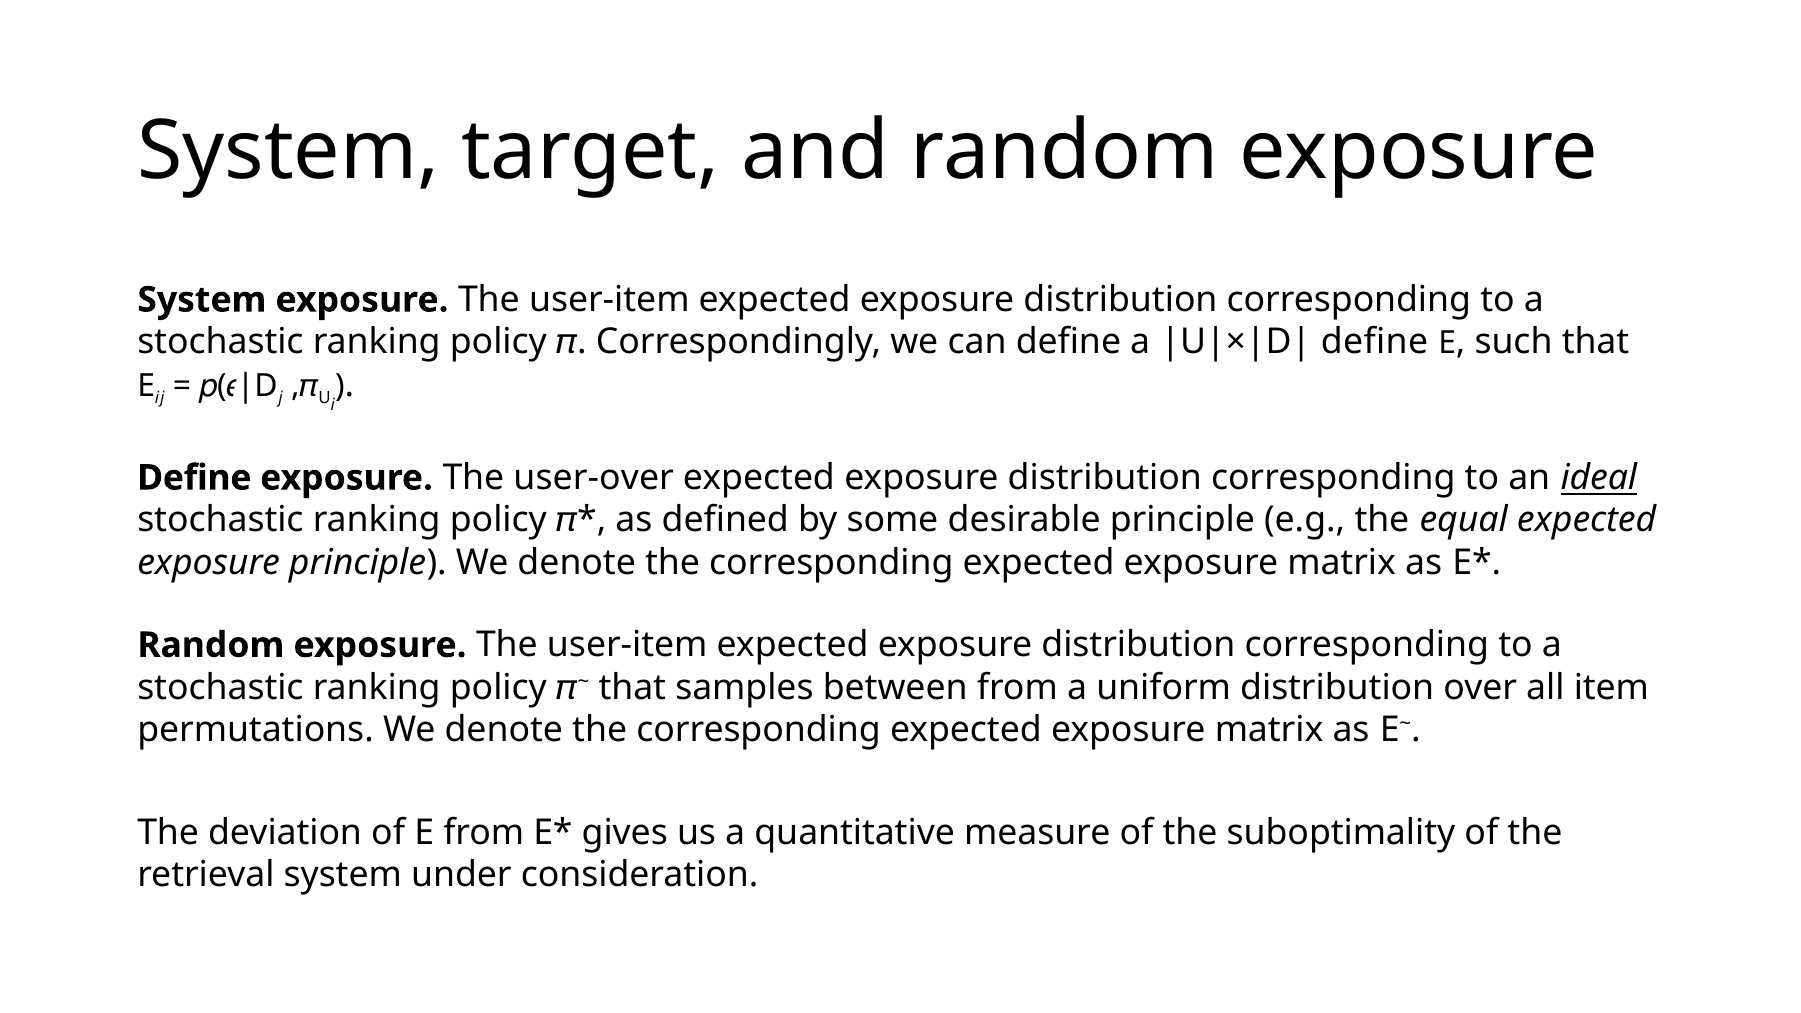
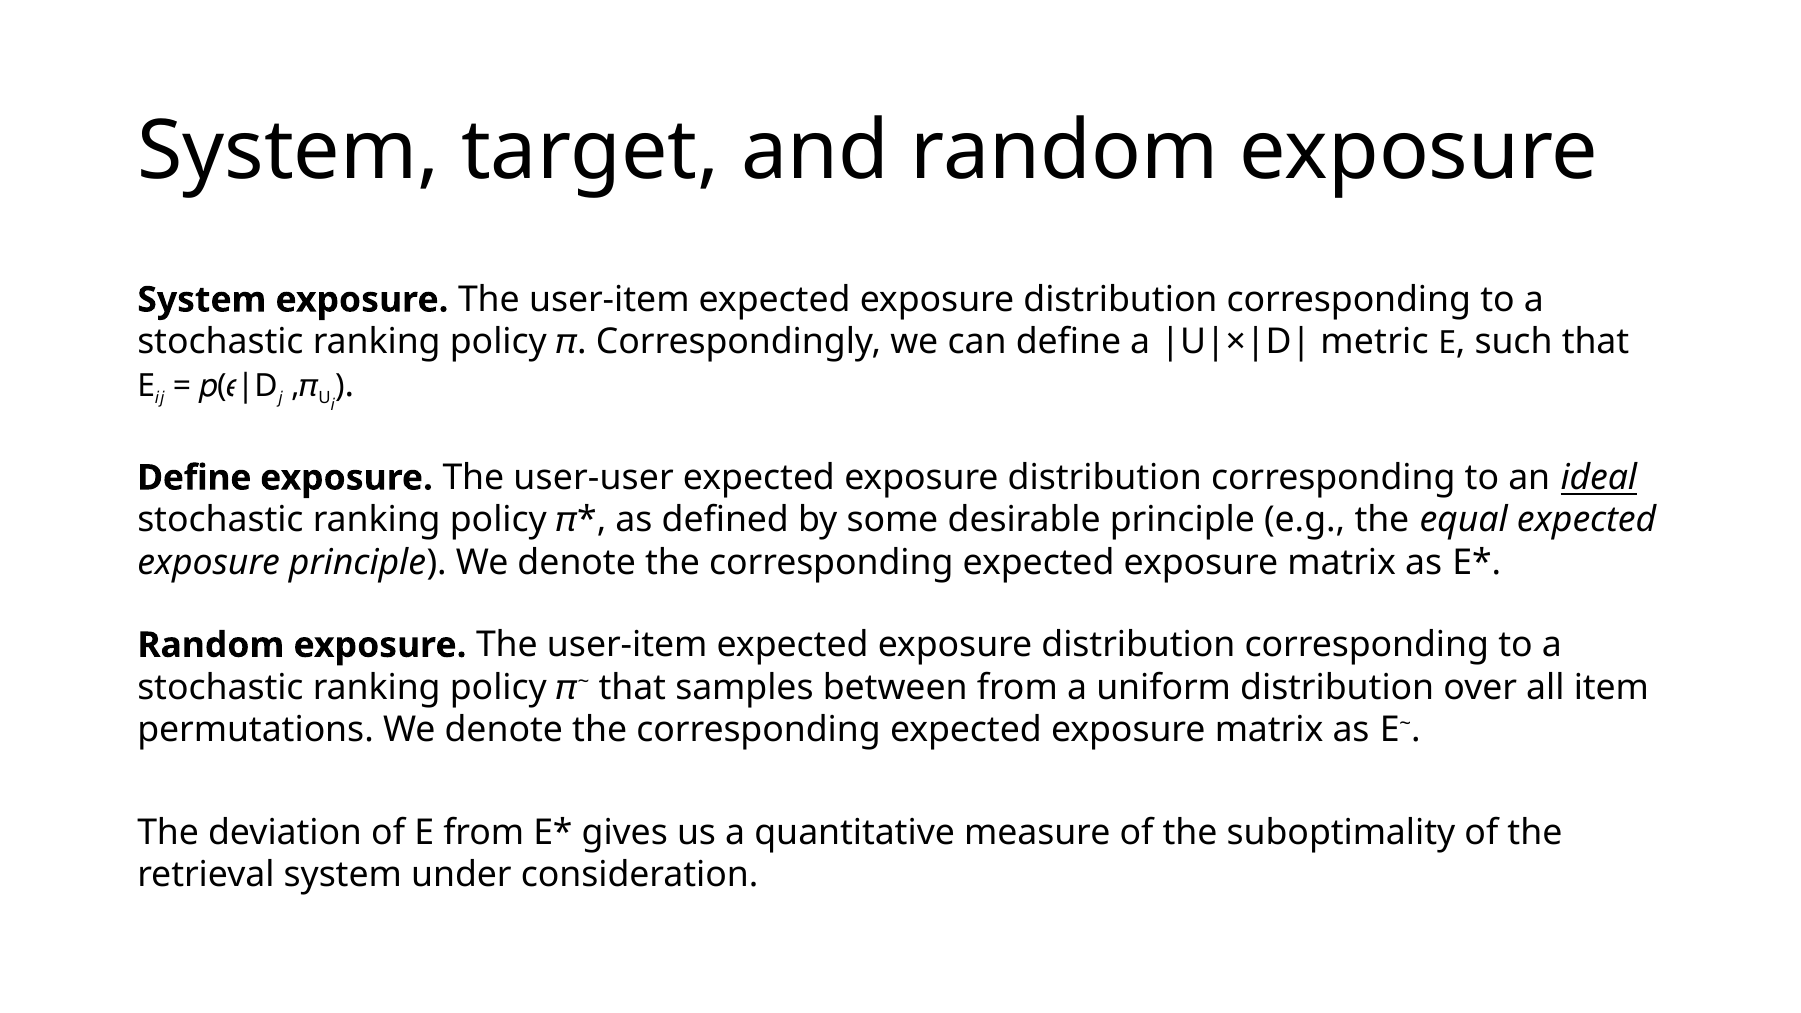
define at (1374, 342): define -> metric
user-over: user-over -> user-user
